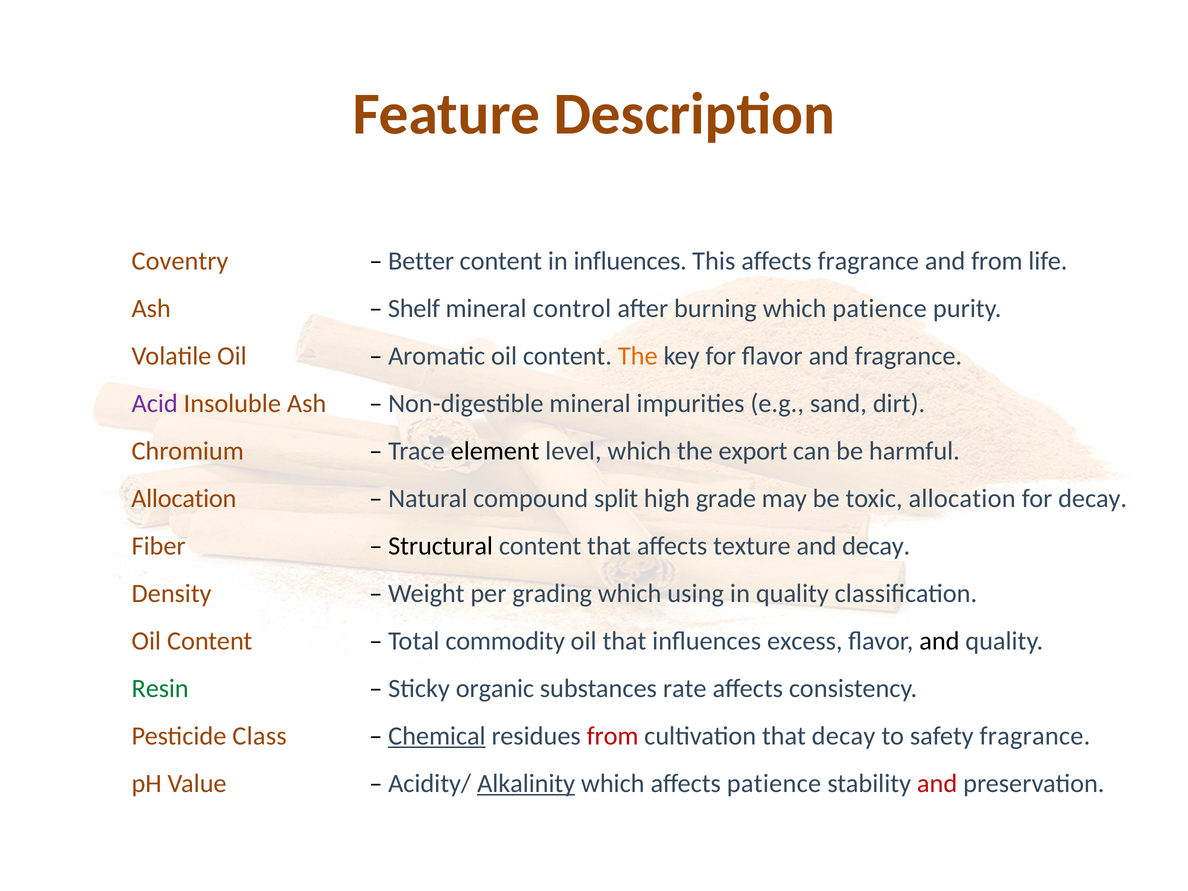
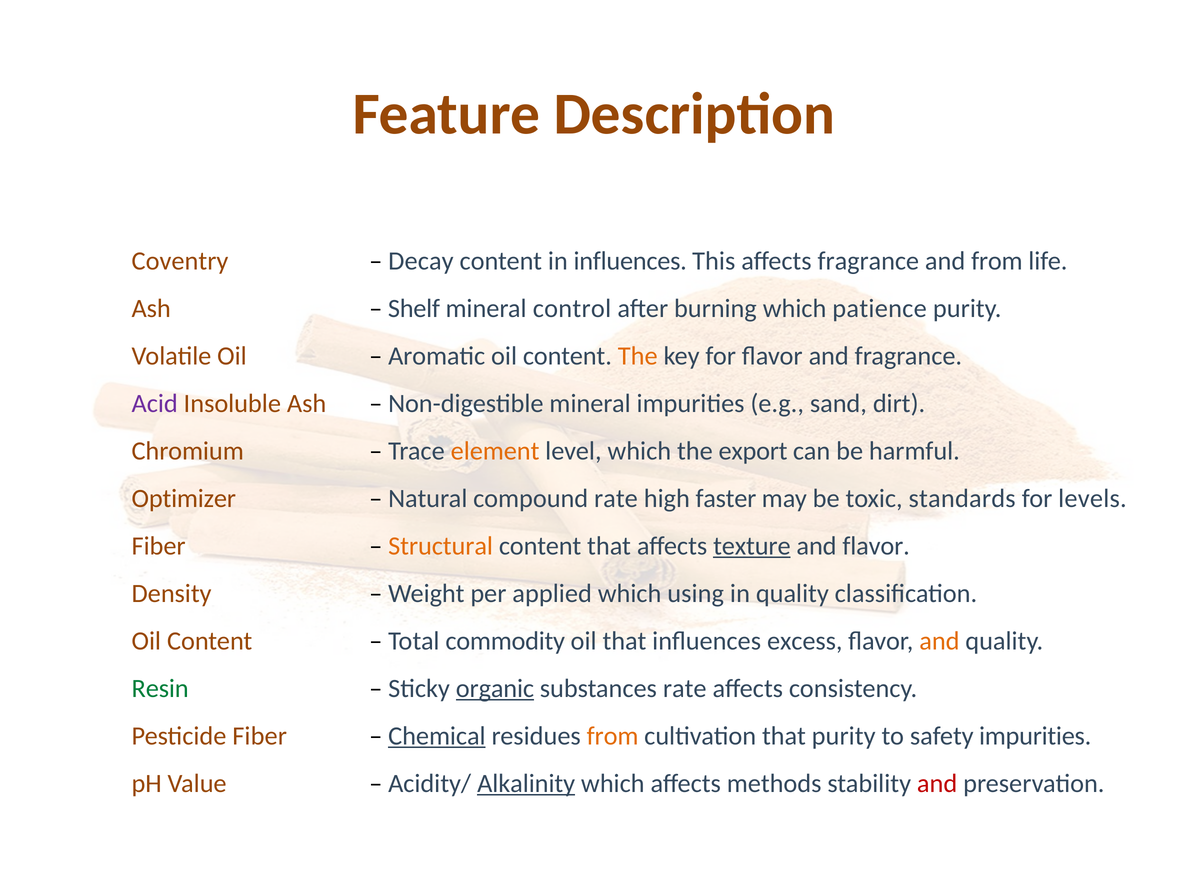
Better: Better -> Decay
element colour: black -> orange
Allocation at (184, 498): Allocation -> Optimizer
compound split: split -> rate
grade: grade -> faster
toxic allocation: allocation -> standards
for decay: decay -> levels
Structural colour: black -> orange
texture underline: none -> present
and decay: decay -> flavor
grading: grading -> applied
and at (939, 641) colour: black -> orange
organic underline: none -> present
Pesticide Class: Class -> Fiber
from at (613, 736) colour: red -> orange
that decay: decay -> purity
safety fragrance: fragrance -> impurities
affects patience: patience -> methods
